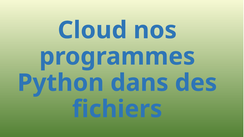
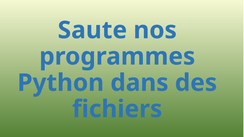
Cloud: Cloud -> Saute
